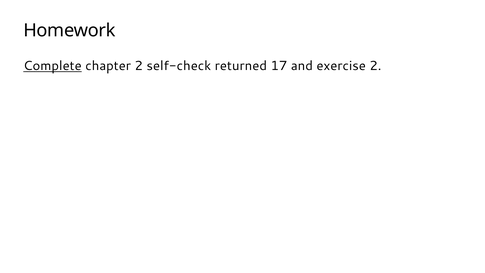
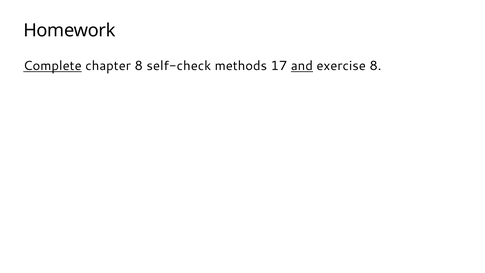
chapter 2: 2 -> 8
returned: returned -> methods
and underline: none -> present
exercise 2: 2 -> 8
